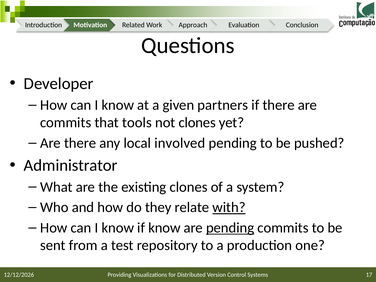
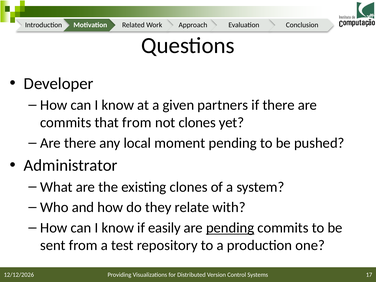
that tools: tools -> from
involved: involved -> moment
with underline: present -> none
if know: know -> easily
